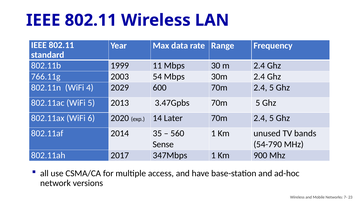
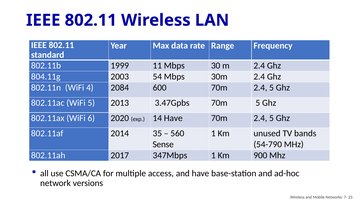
766.11g: 766.11g -> 804.11g
2029: 2029 -> 2084
14 Later: Later -> Have
